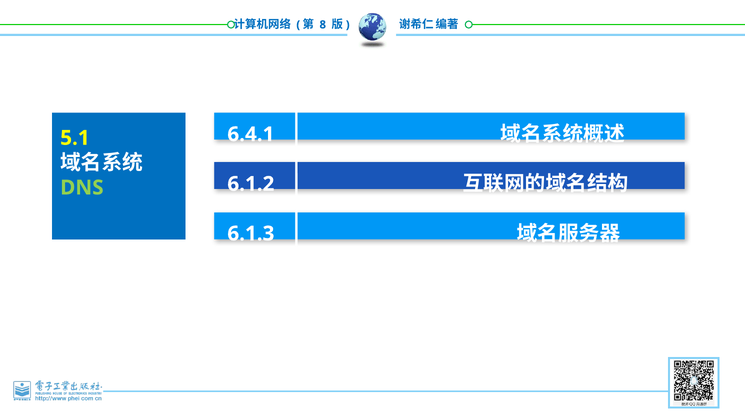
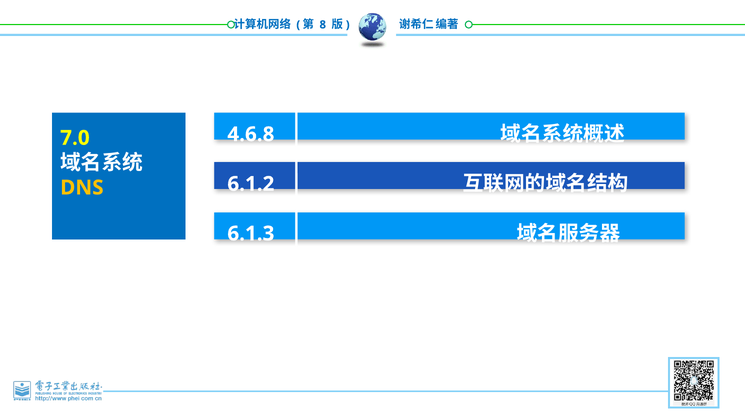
6.4.1: 6.4.1 -> 4.6.8
5.1: 5.1 -> 7.0
DNS colour: light green -> yellow
